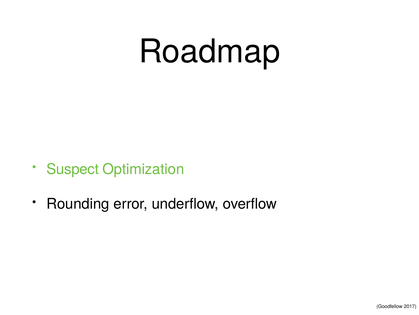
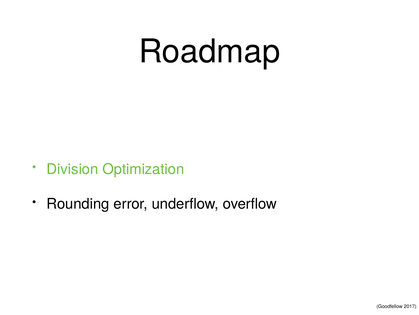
Suspect: Suspect -> Division
